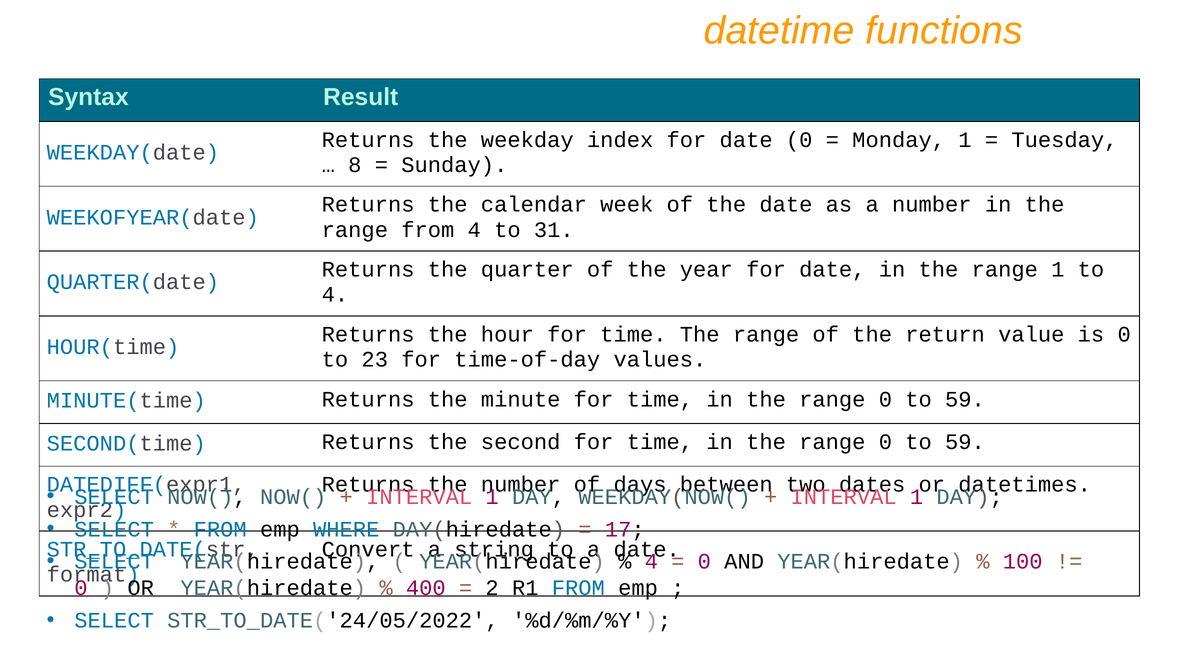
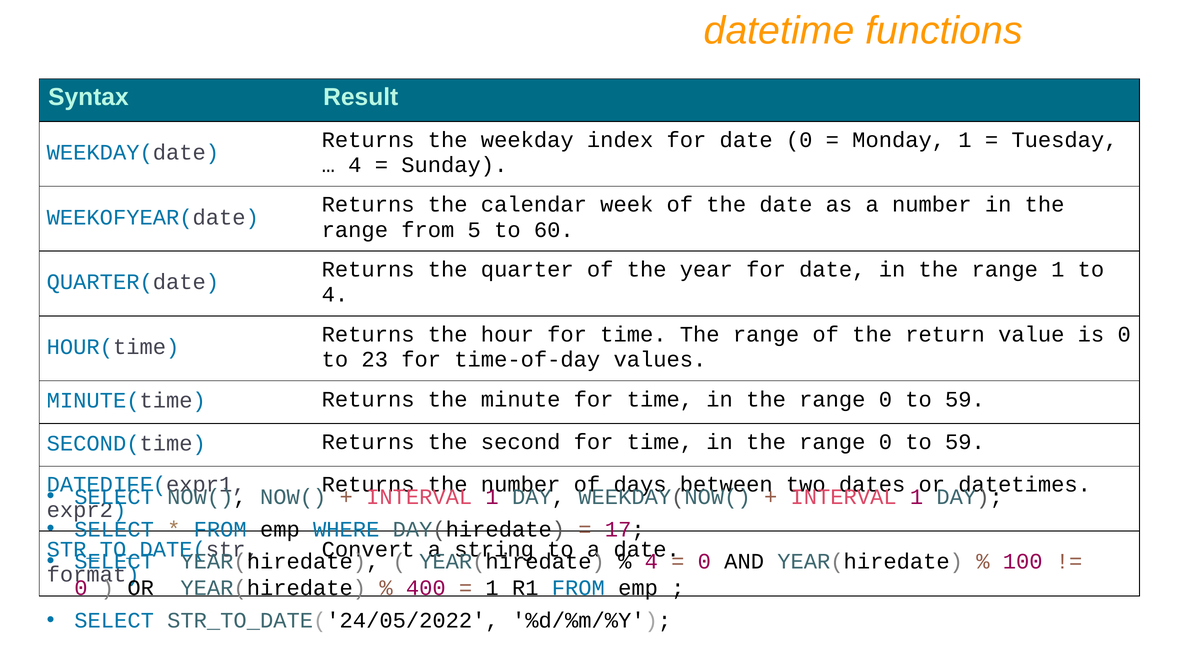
8 at (355, 165): 8 -> 4
from 4: 4 -> 5
31: 31 -> 60
2 at (492, 588): 2 -> 1
